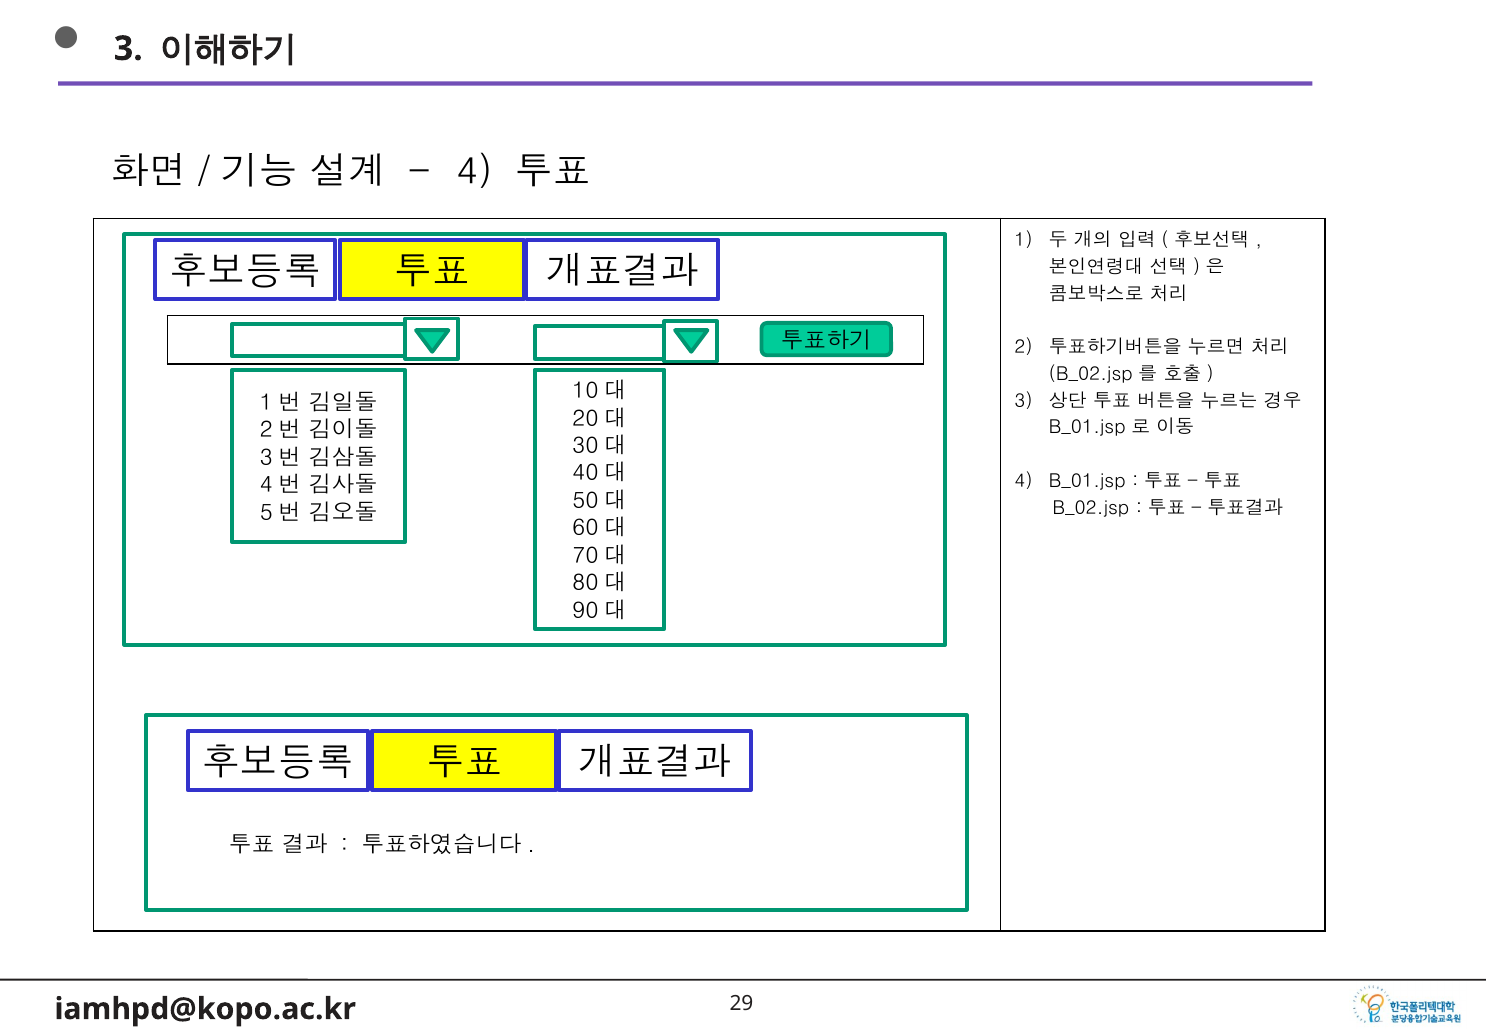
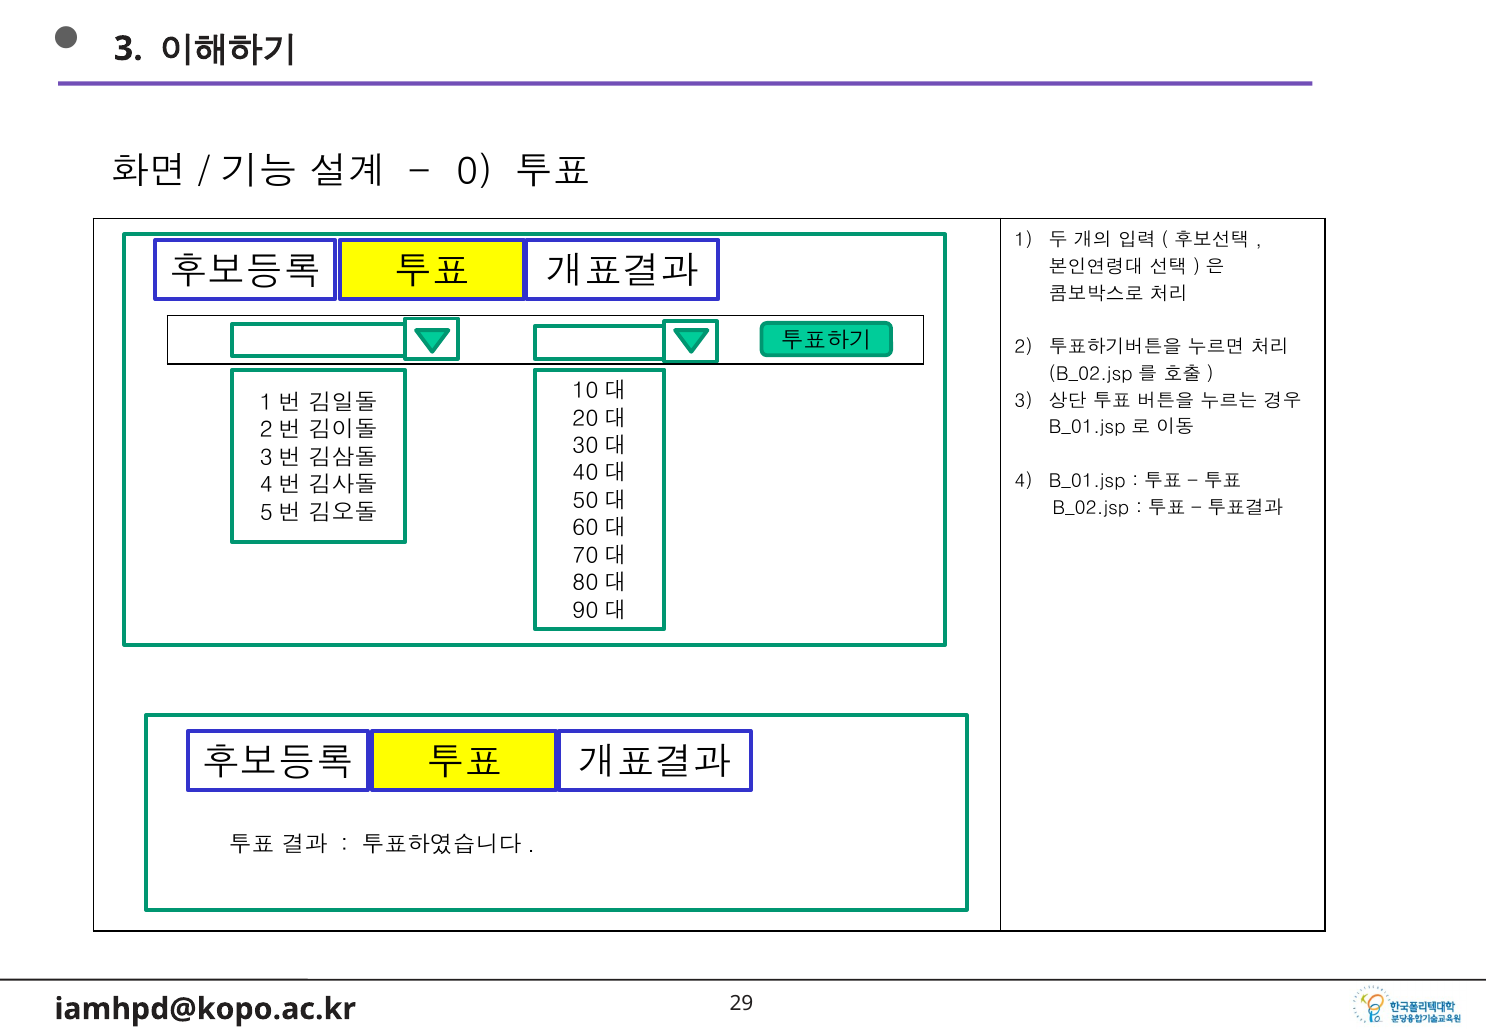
4 at (474, 171): 4 -> 0
